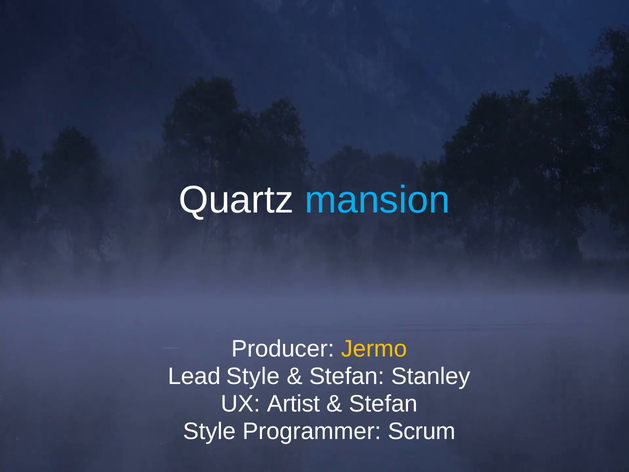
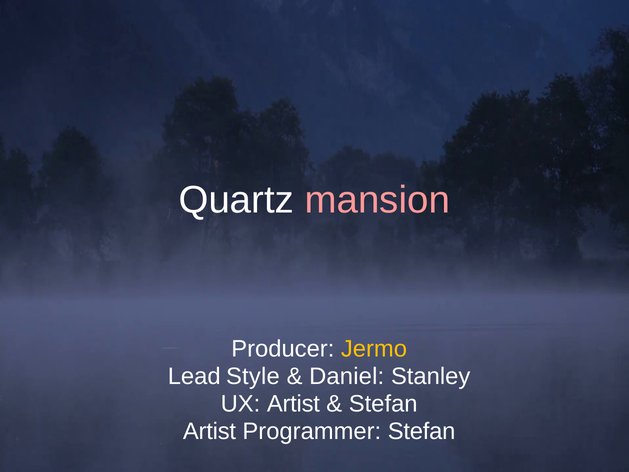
mansion colour: light blue -> pink
Stefan at (347, 376): Stefan -> Daniel
Style at (209, 431): Style -> Artist
Programmer Scrum: Scrum -> Stefan
